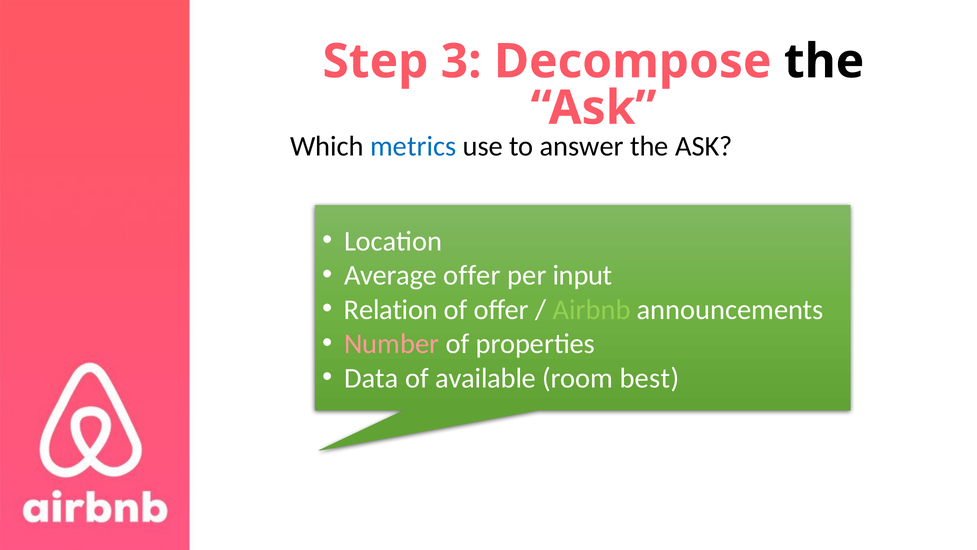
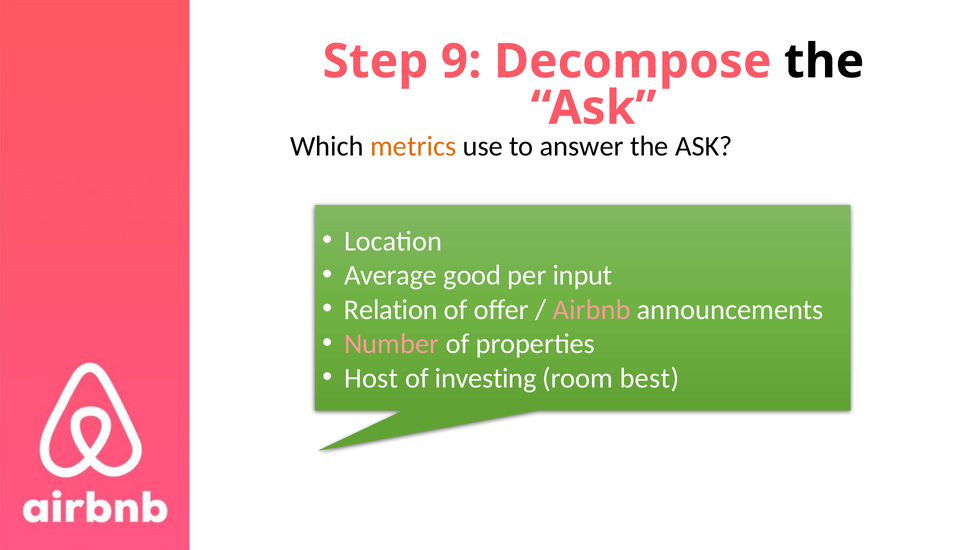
3: 3 -> 9
metrics colour: blue -> orange
Average offer: offer -> good
Airbnb colour: light green -> pink
Data: Data -> Host
available: available -> investing
